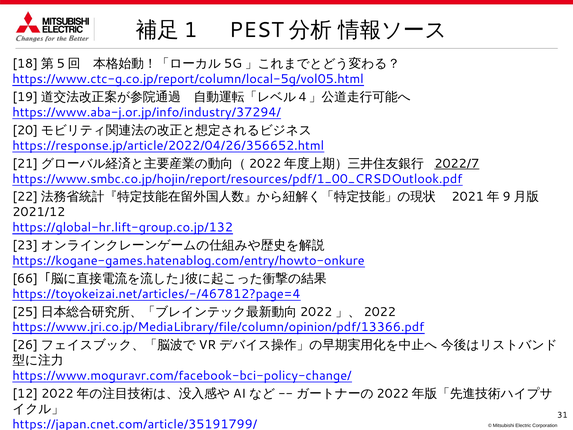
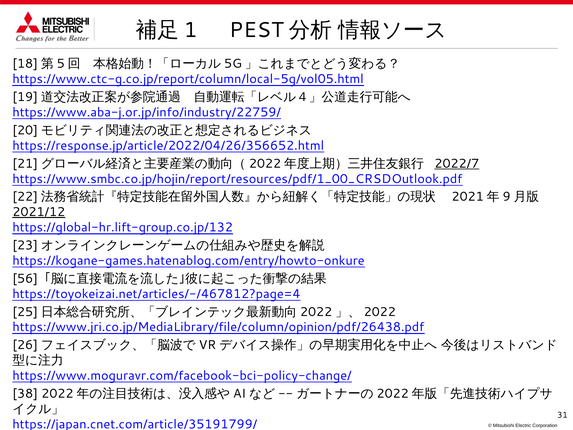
https://www.aba-j.or.jp/info/industry/37294/: https://www.aba-j.or.jp/info/industry/37294/ -> https://www.aba-j.or.jp/info/industry/22759/
2021/12 underline: none -> present
66: 66 -> 56
https://www.jri.co.jp/MediaLibrary/file/column/opinion/pdf/13366.pdf: https://www.jri.co.jp/MediaLibrary/file/column/opinion/pdf/13366.pdf -> https://www.jri.co.jp/MediaLibrary/file/column/opinion/pdf/26438.pdf
12: 12 -> 38
